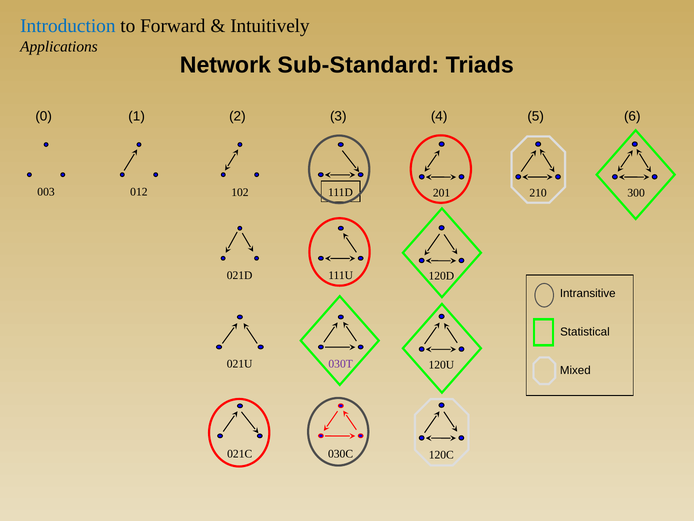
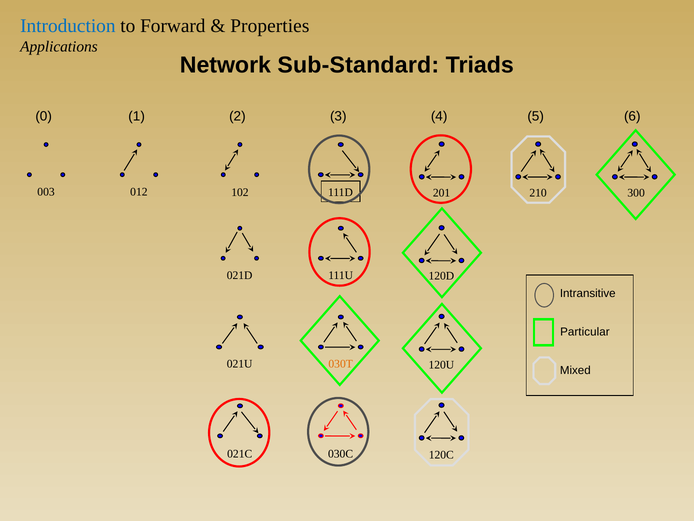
Intuitively: Intuitively -> Properties
Statistical: Statistical -> Particular
030T colour: purple -> orange
